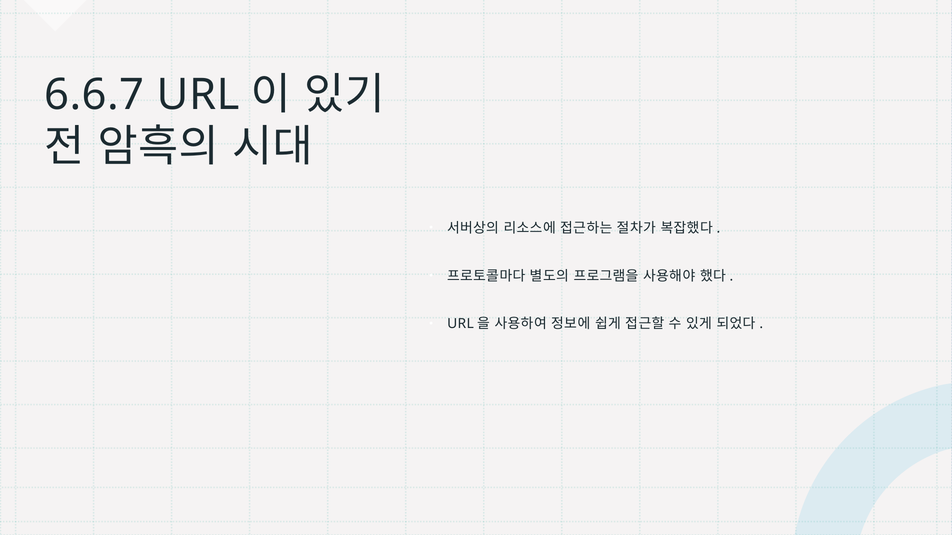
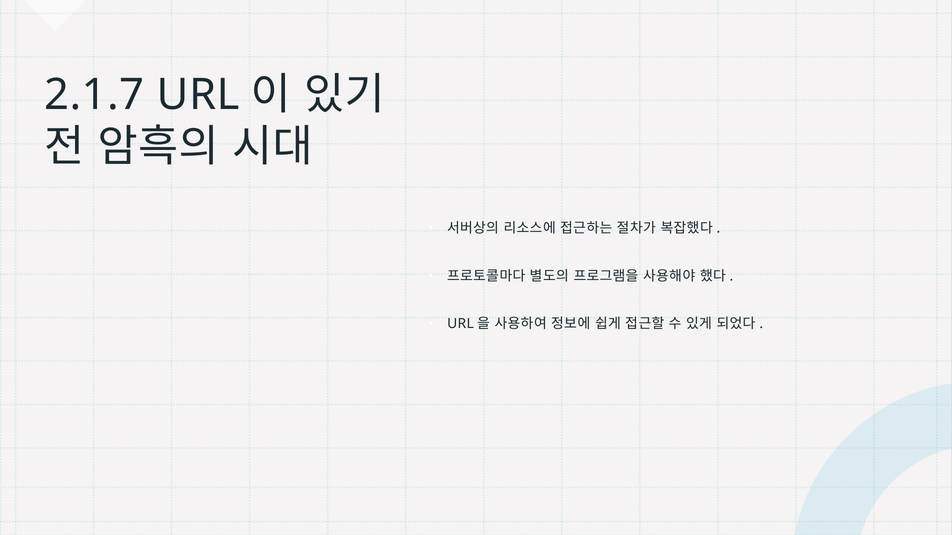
6.6.7: 6.6.7 -> 2.1.7
